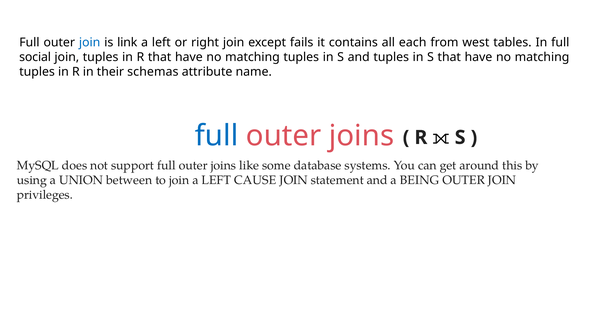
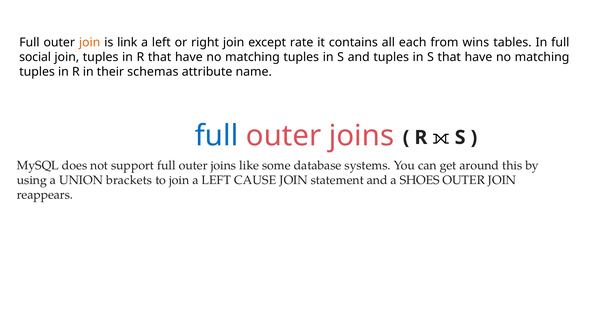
join at (90, 42) colour: blue -> orange
fails: fails -> rate
west: west -> wins
between: between -> brackets
BEING: BEING -> SHOES
privileges: privileges -> reappears
